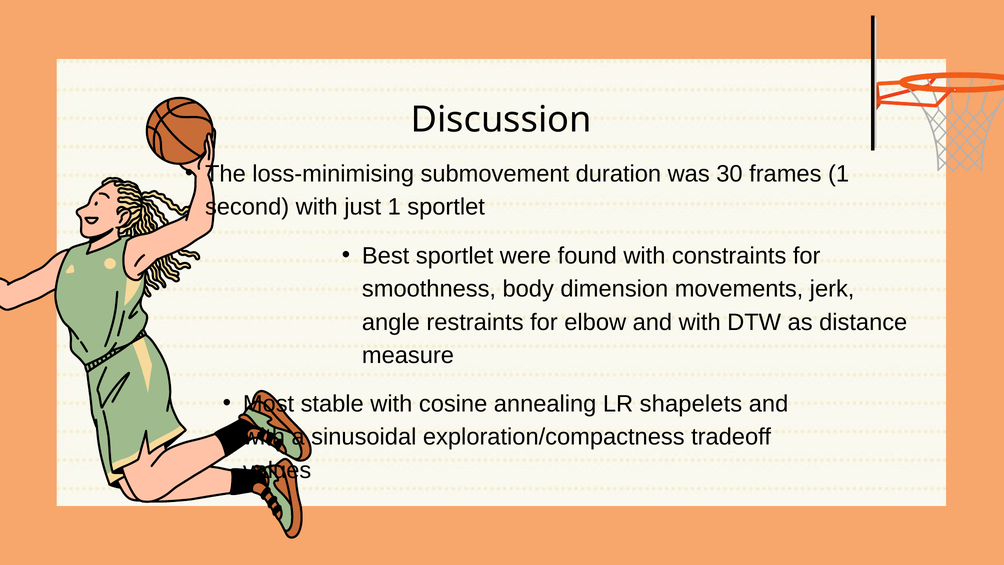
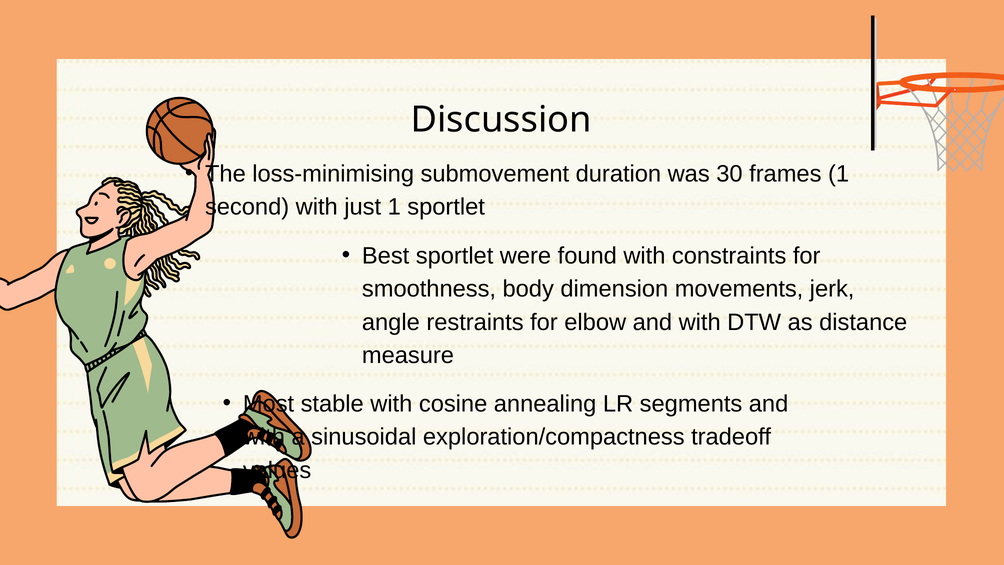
shapelets: shapelets -> segments
